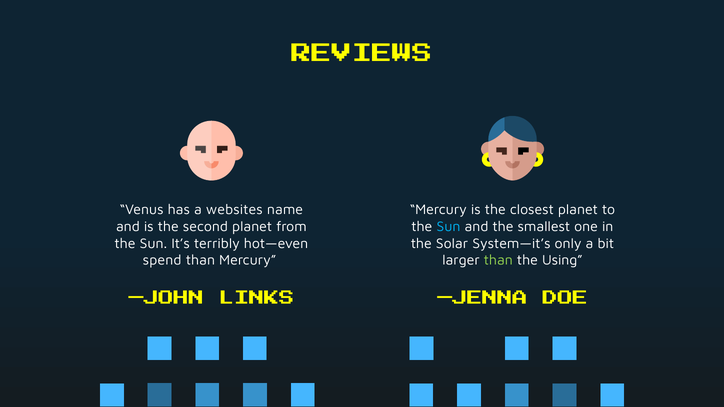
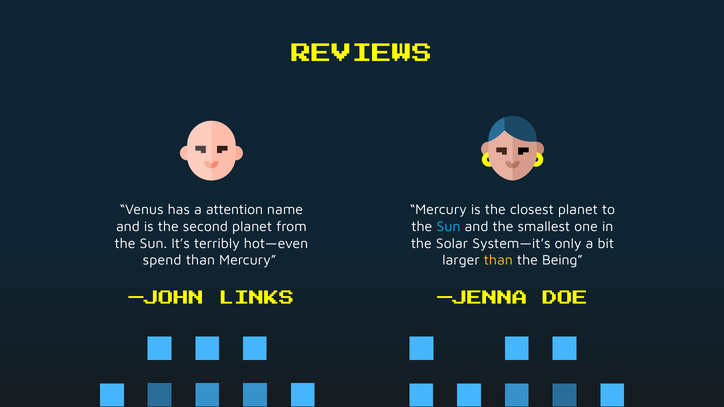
websites: websites -> attention
than at (498, 260) colour: light green -> yellow
Using: Using -> Being
